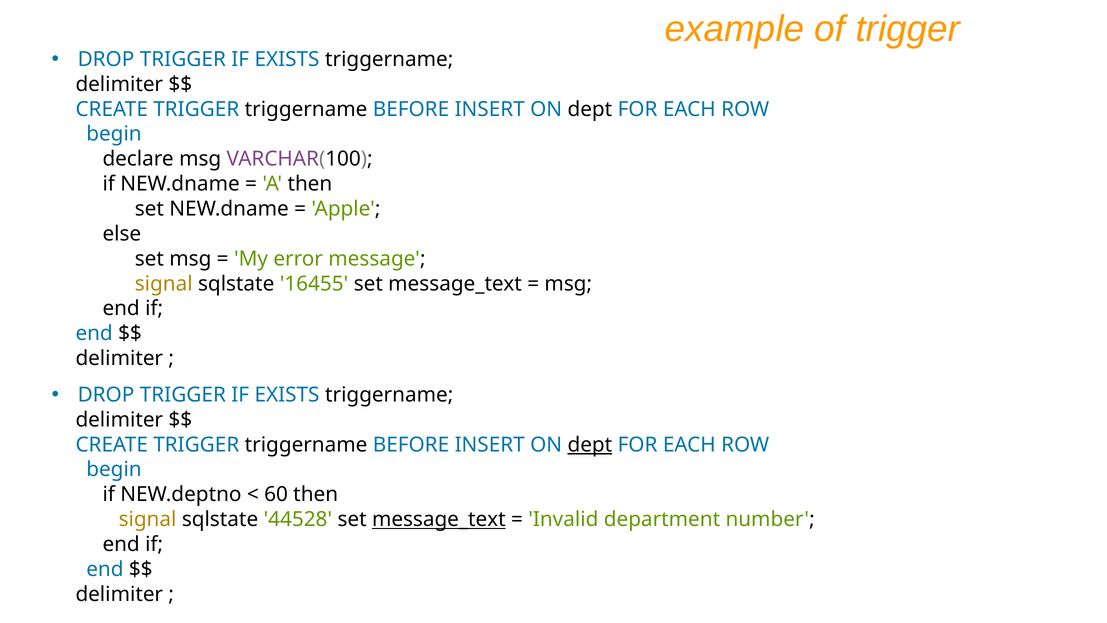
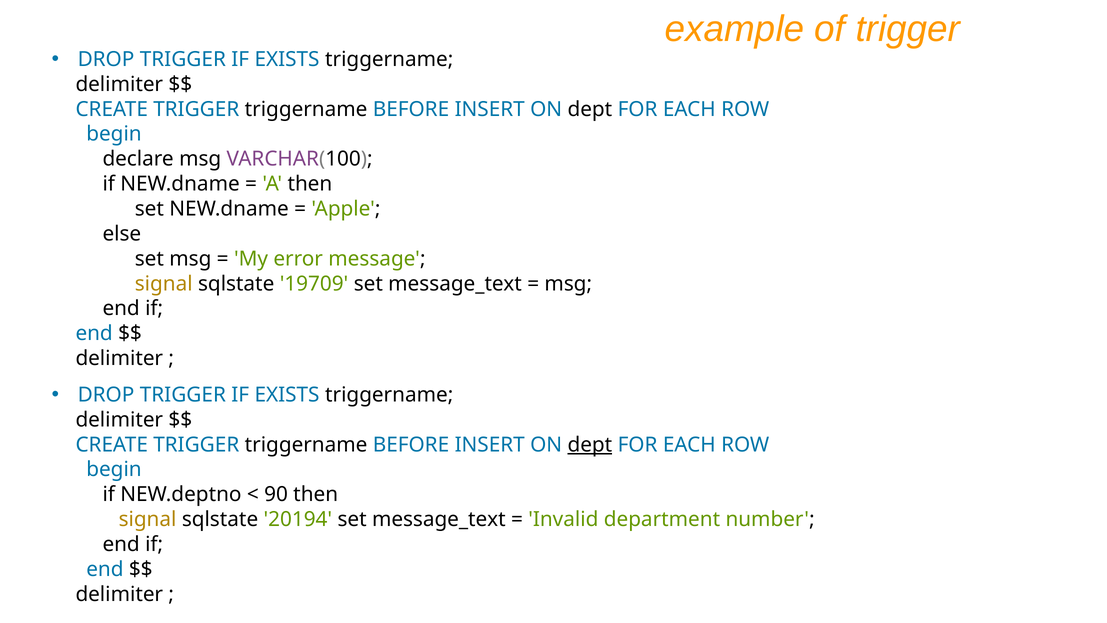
16455: 16455 -> 19709
60: 60 -> 90
44528: 44528 -> 20194
message_text at (439, 519) underline: present -> none
